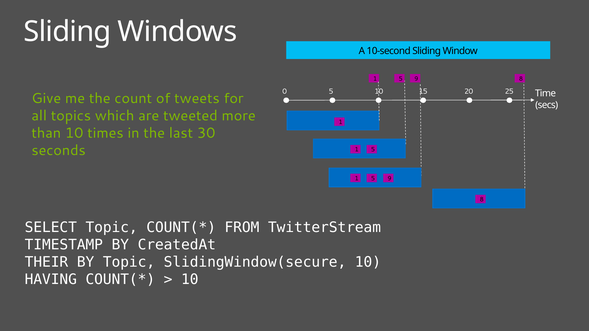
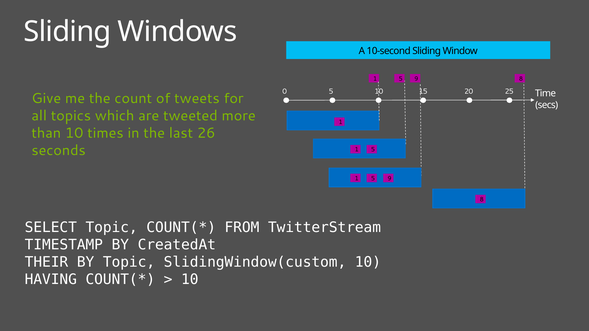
30: 30 -> 26
SlidingWindow(secure: SlidingWindow(secure -> SlidingWindow(custom
